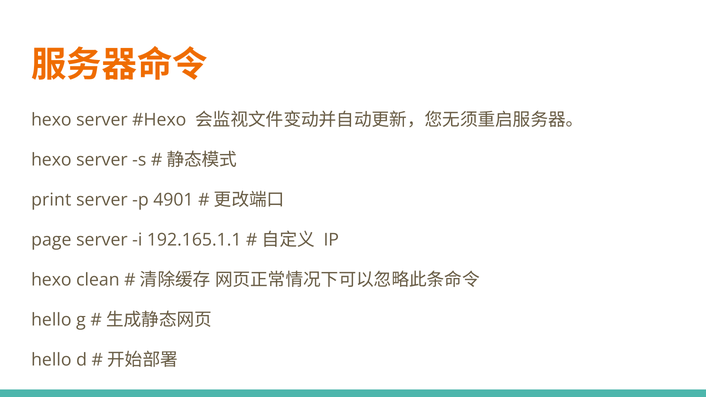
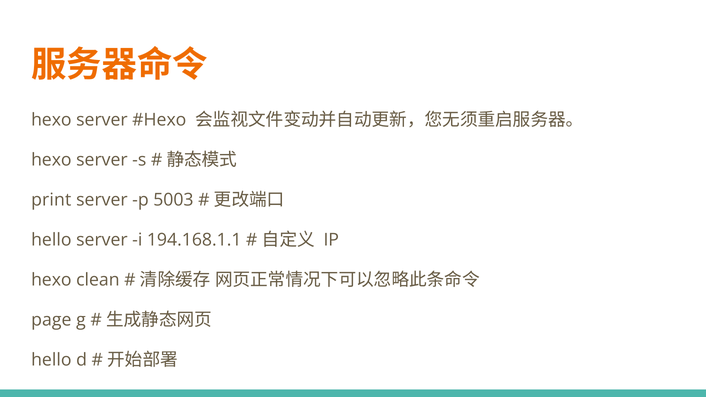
4901: 4901 -> 5003
page at (51, 240): page -> hello
192.165.1.1: 192.165.1.1 -> 194.168.1.1
hello at (51, 320): hello -> page
